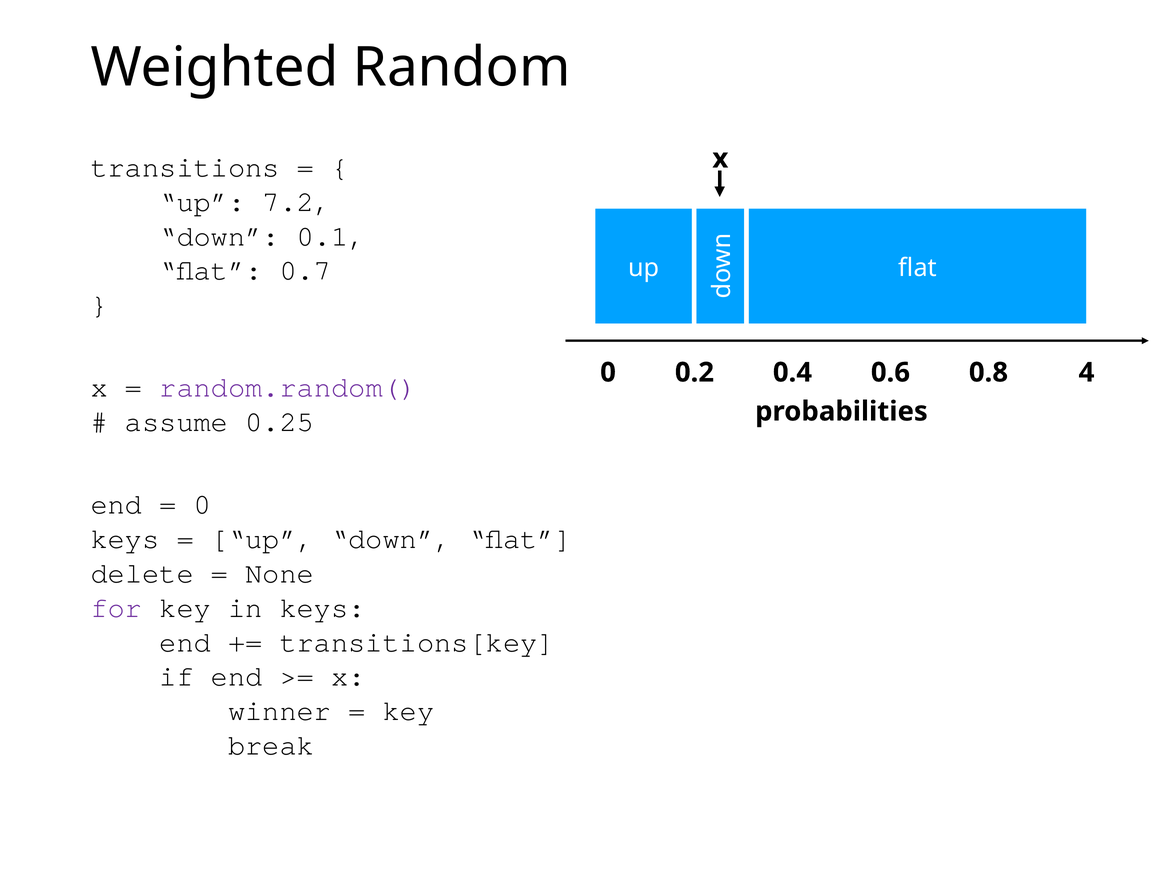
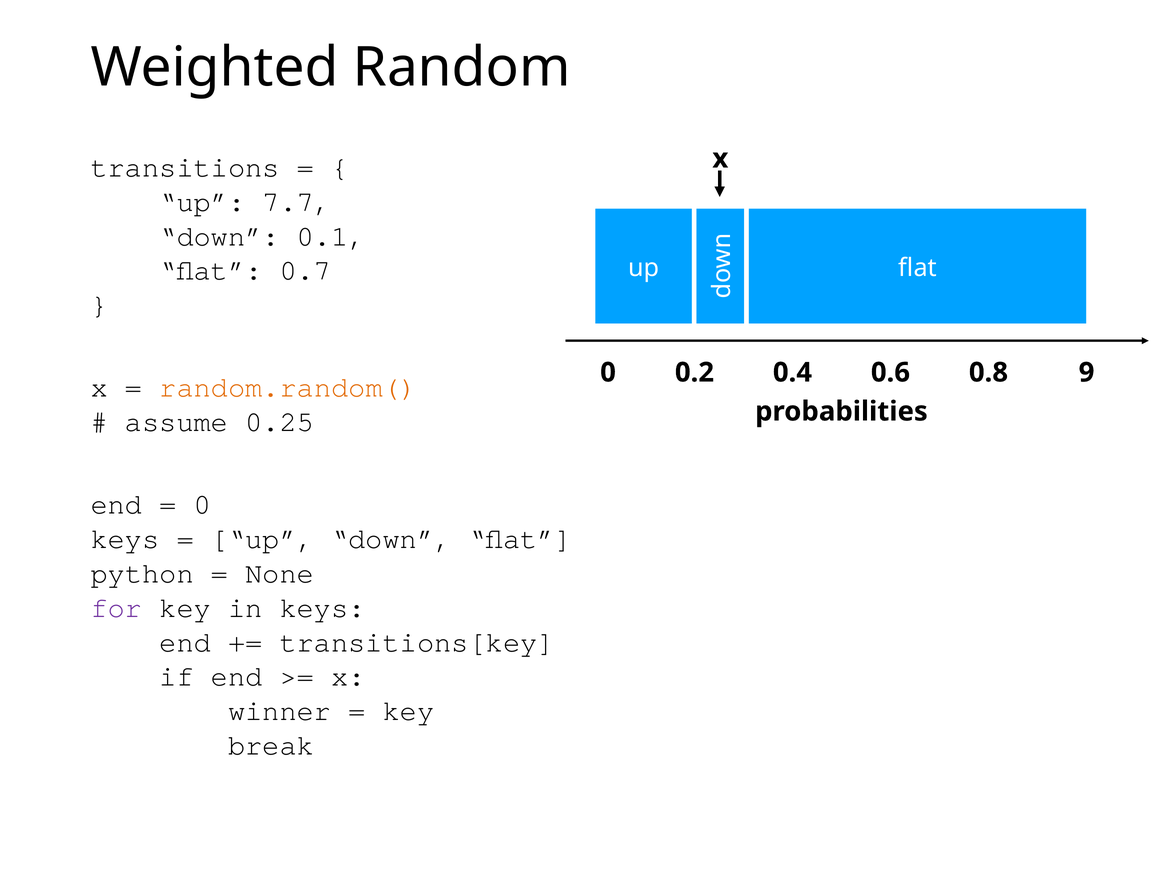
7.2: 7.2 -> 7.7
4: 4 -> 9
random.random( colour: purple -> orange
delete: delete -> python
